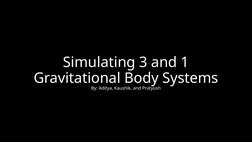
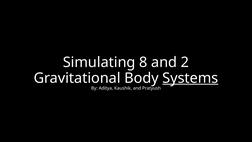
3: 3 -> 8
1: 1 -> 2
Systems underline: none -> present
